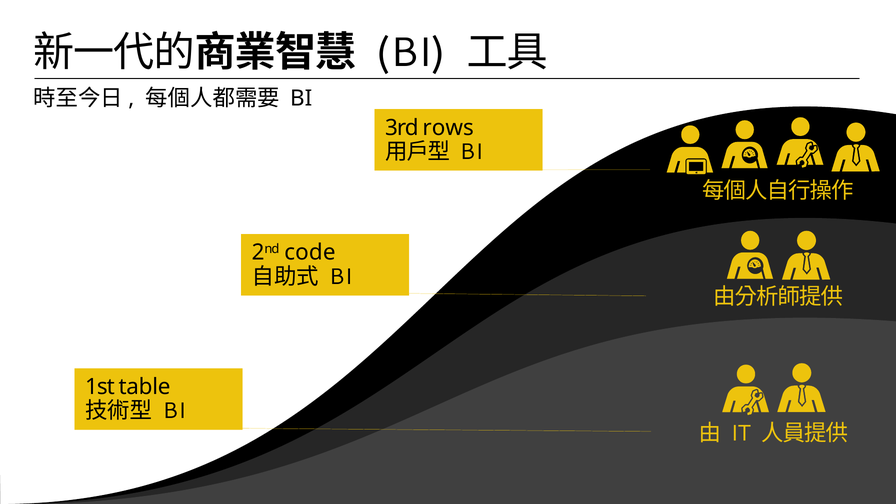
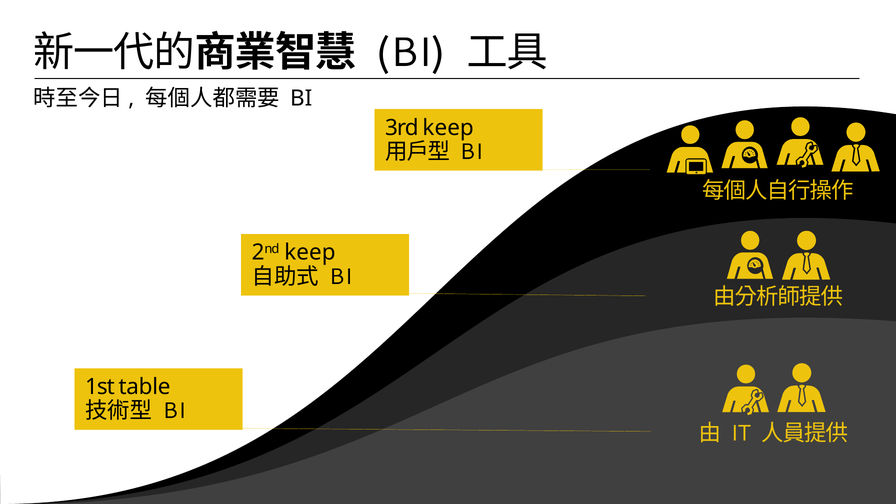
3rd rows: rows -> keep
2nd code: code -> keep
